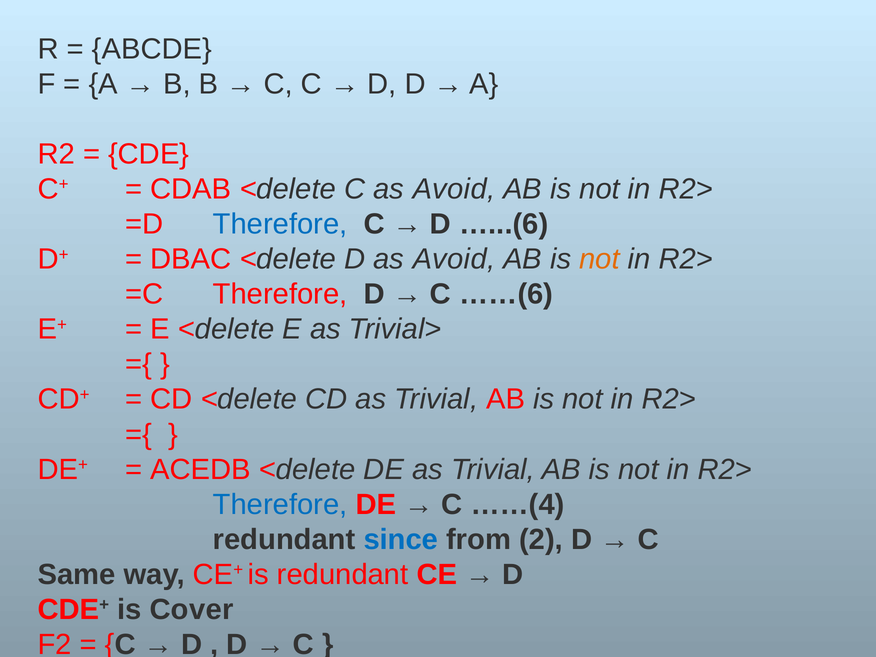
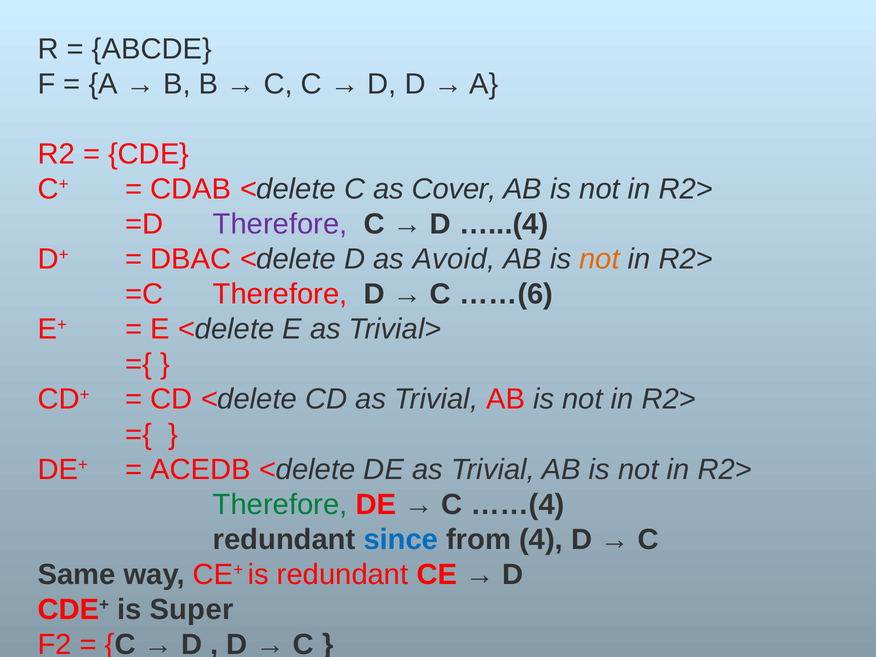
C as Avoid: Avoid -> Cover
Therefore at (280, 224) colour: blue -> purple
…...(6: …...(6 -> …...(4
Therefore at (280, 504) colour: blue -> green
2: 2 -> 4
Cover: Cover -> Super
